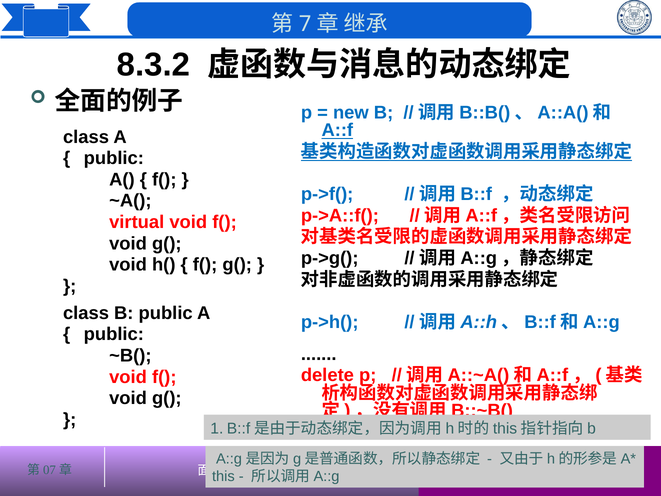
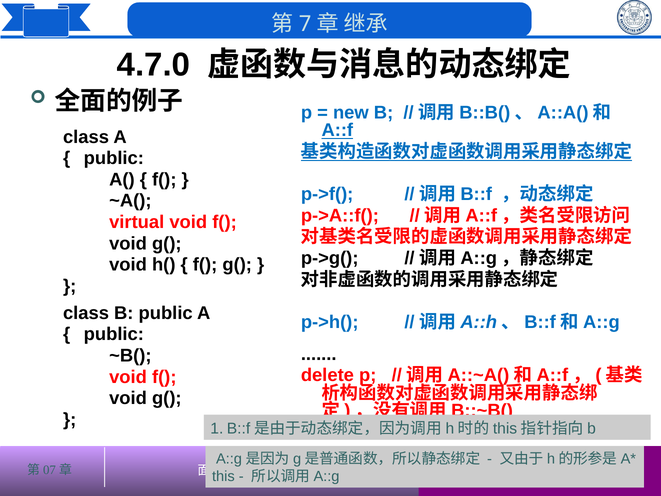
8.3.2: 8.3.2 -> 4.7.0
